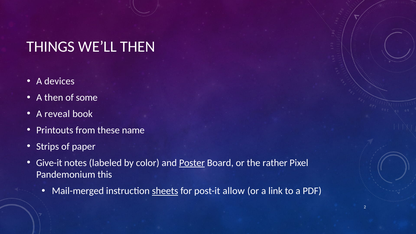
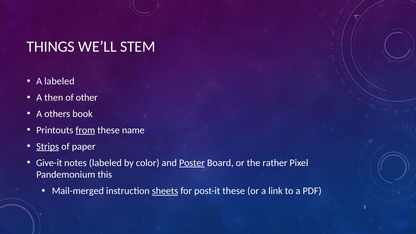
WE’LL THEN: THEN -> STEM
A devices: devices -> labeled
some: some -> other
reveal: reveal -> others
from underline: none -> present
Strips underline: none -> present
post-it allow: allow -> these
